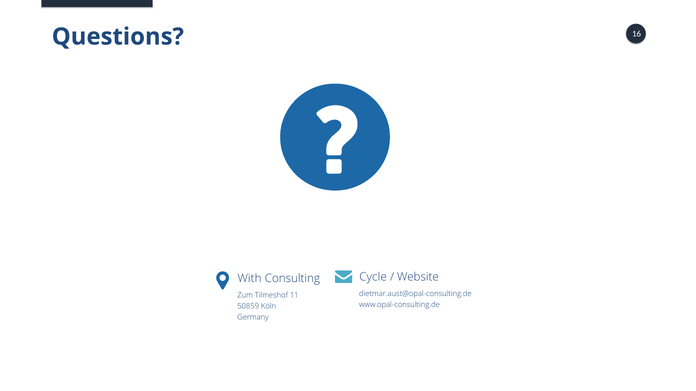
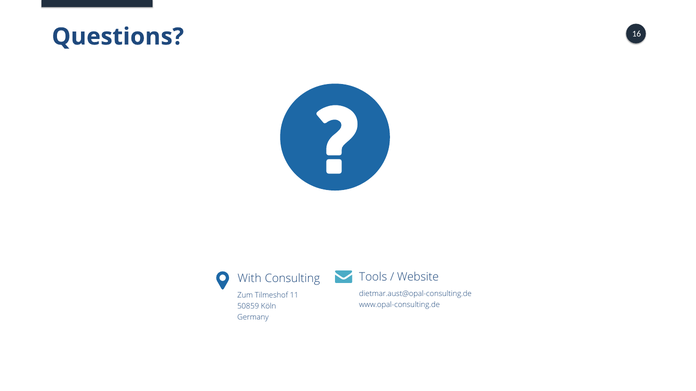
Cycle: Cycle -> Tools
